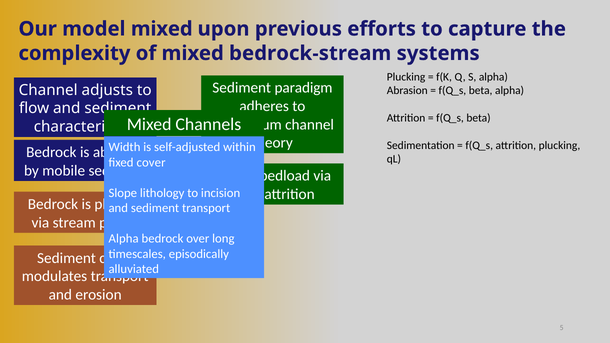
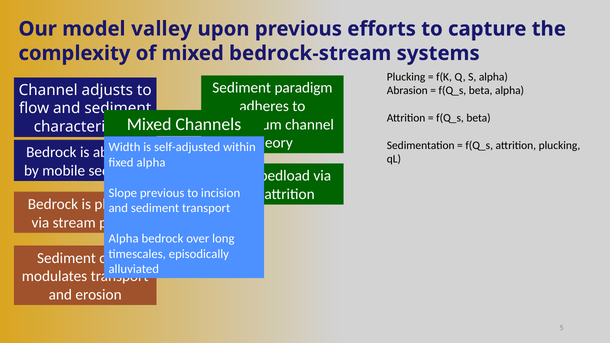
model mixed: mixed -> valley
cover at (151, 162): cover -> alpha
Slope lithology: lithology -> previous
